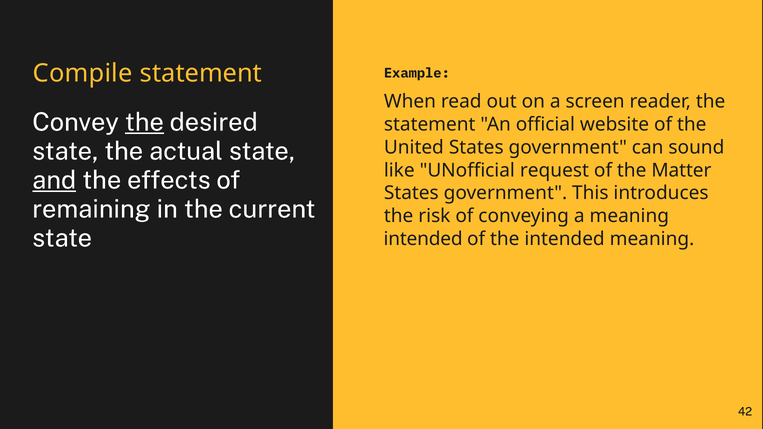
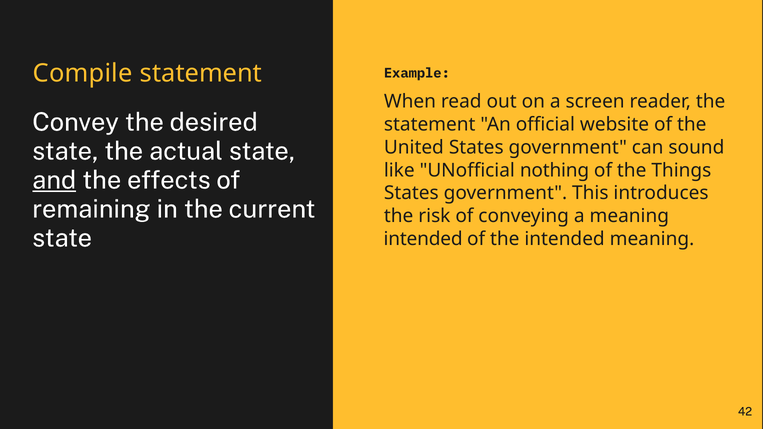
the at (144, 122) underline: present -> none
request: request -> nothing
Matter: Matter -> Things
